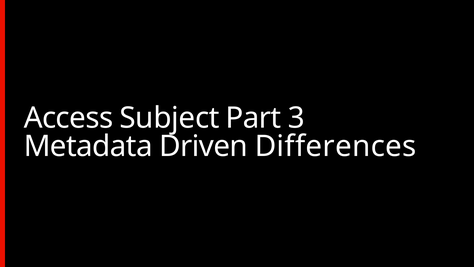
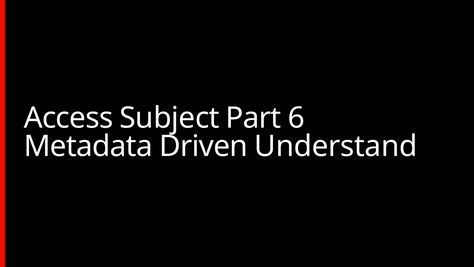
3: 3 -> 6
Differences: Differences -> Understand
